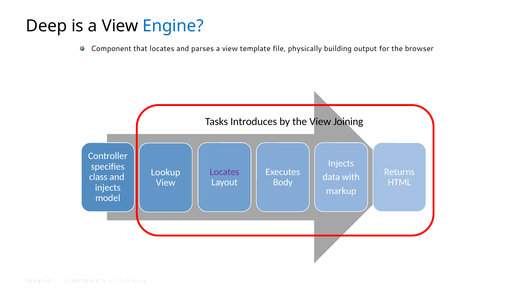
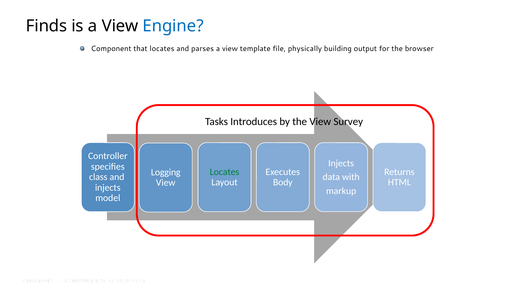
Deep: Deep -> Finds
Joining: Joining -> Survey
Locates at (225, 172) colour: purple -> green
Lookup: Lookup -> Logging
